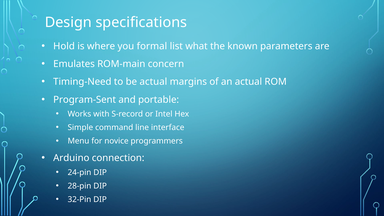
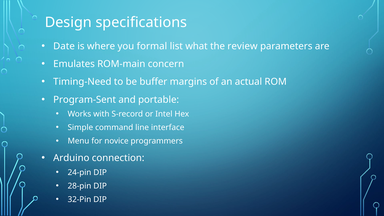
Hold: Hold -> Date
known: known -> review
be actual: actual -> buffer
